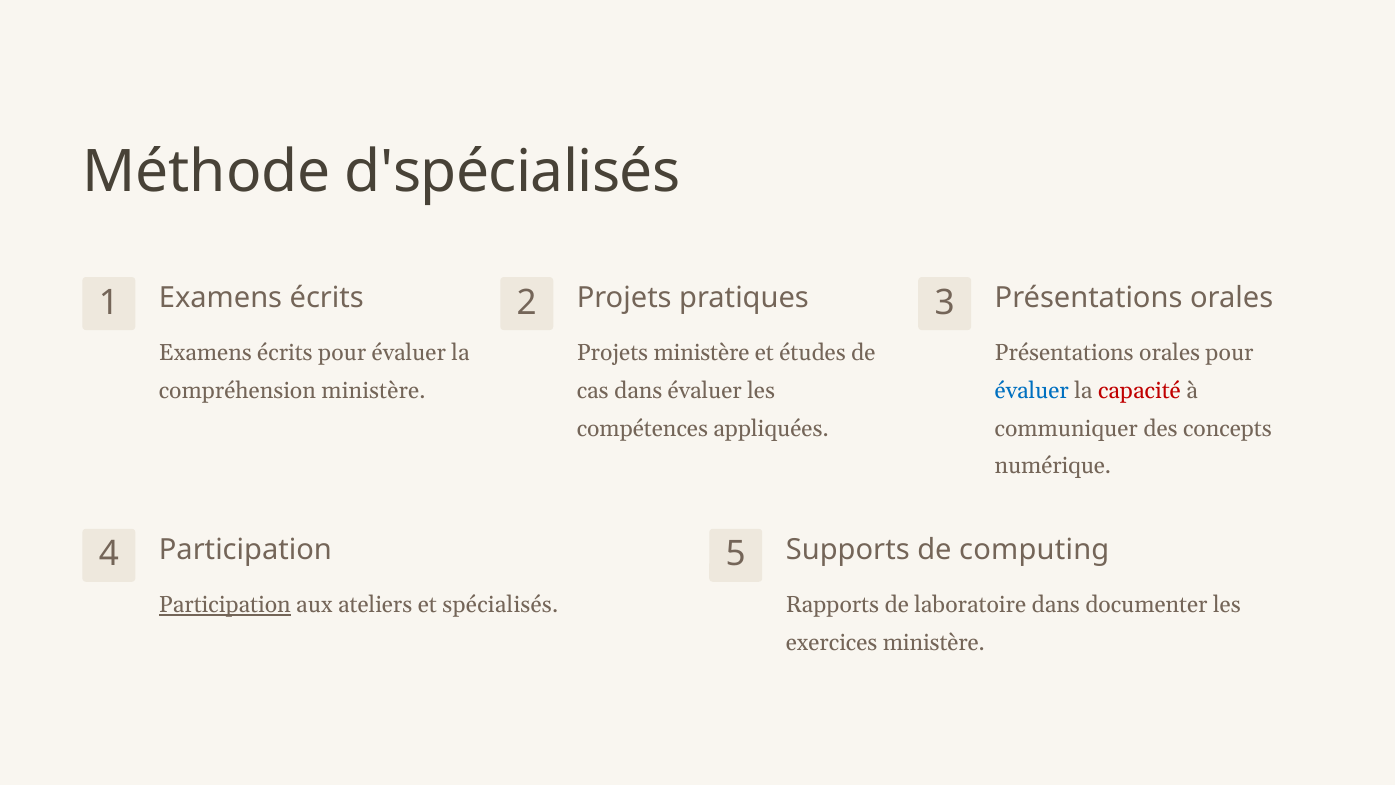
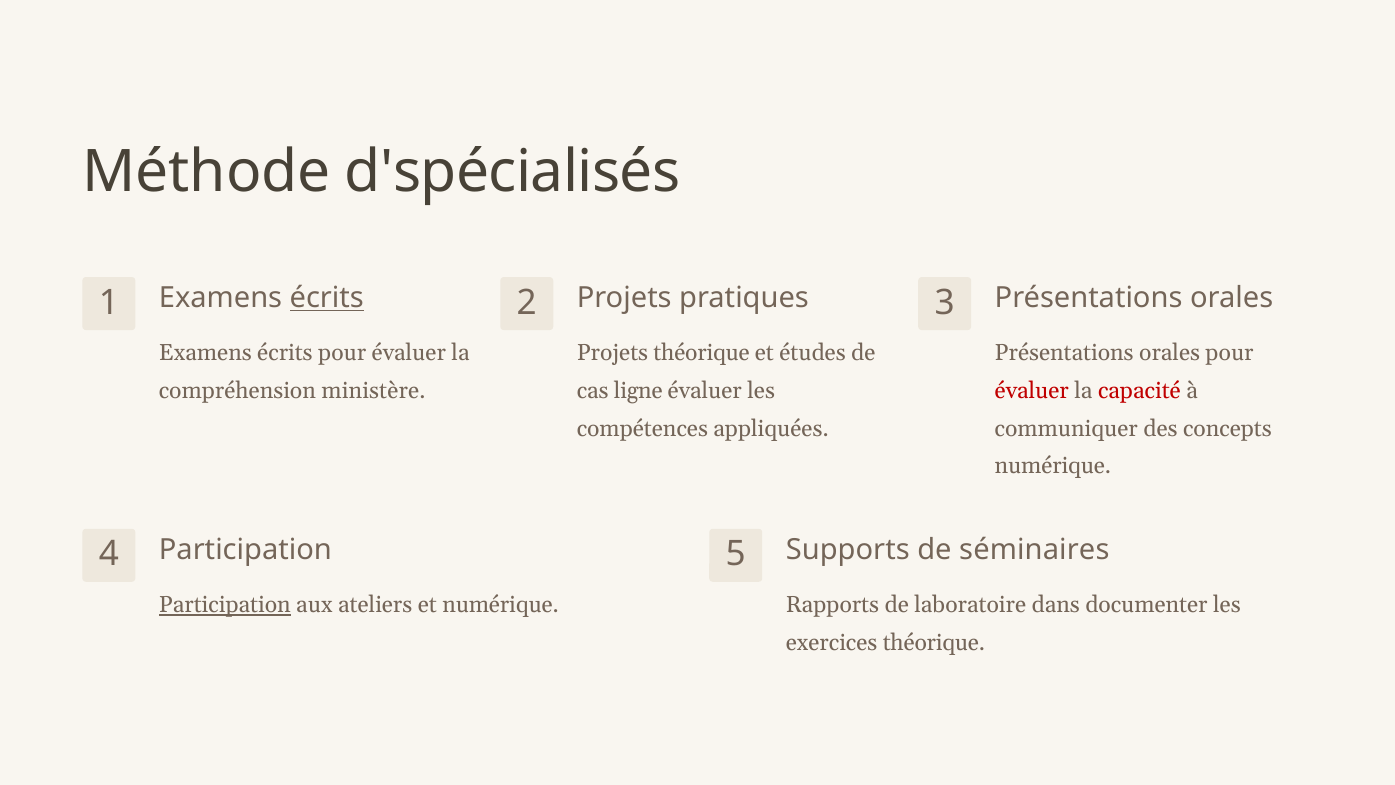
écrits at (327, 298) underline: none -> present
Projets ministère: ministère -> théorique
cas dans: dans -> ligne
évaluer at (1032, 391) colour: blue -> red
computing: computing -> séminaires
et spécialisés: spécialisés -> numérique
exercices ministère: ministère -> théorique
